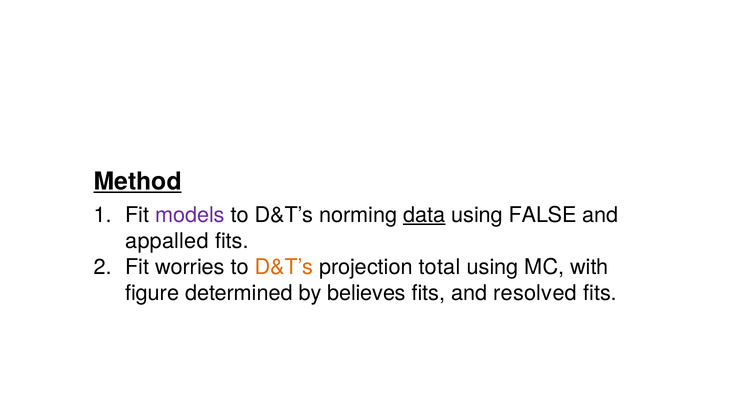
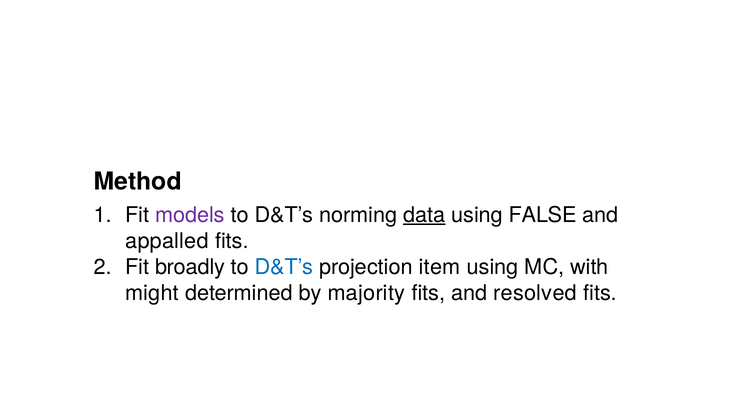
Method underline: present -> none
worries: worries -> broadly
D&T’s at (284, 267) colour: orange -> blue
total: total -> item
figure: figure -> might
believes: believes -> majority
